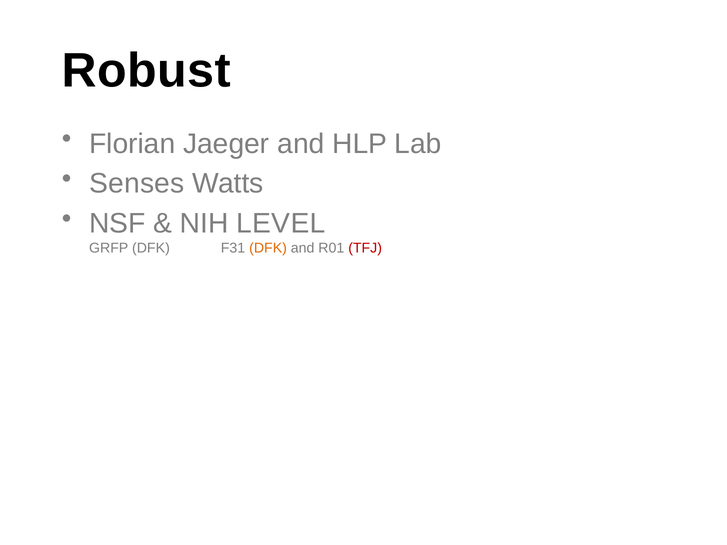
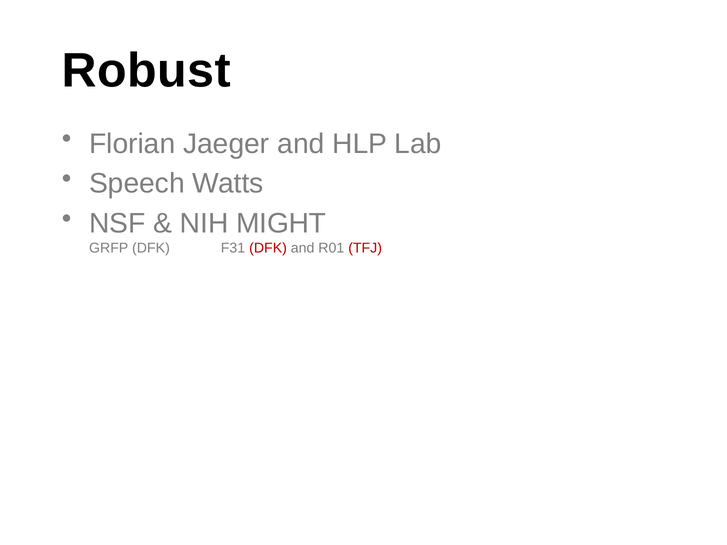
Senses: Senses -> Speech
LEVEL: LEVEL -> MIGHT
DFK at (268, 248) colour: orange -> red
